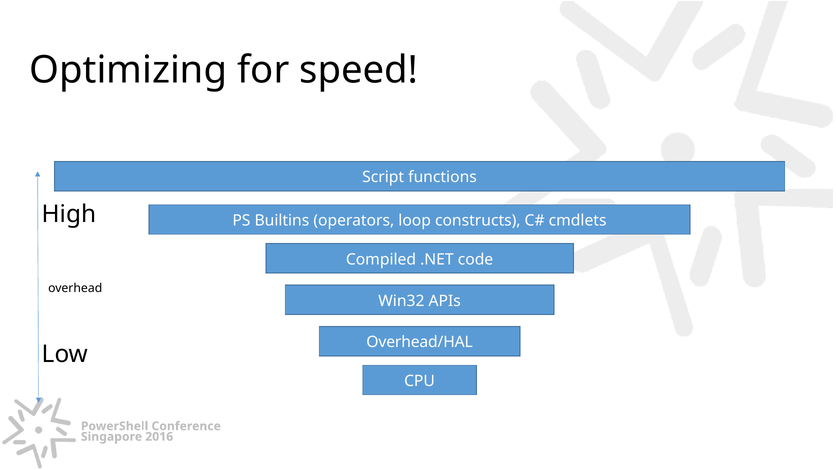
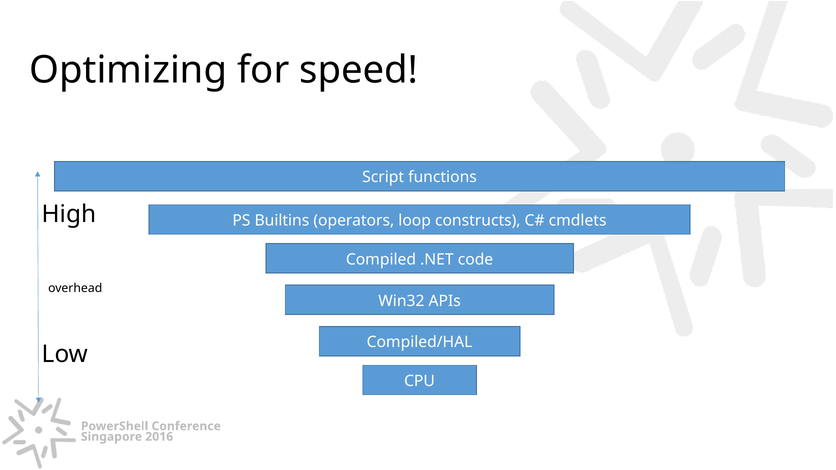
Overhead/HAL: Overhead/HAL -> Compiled/HAL
